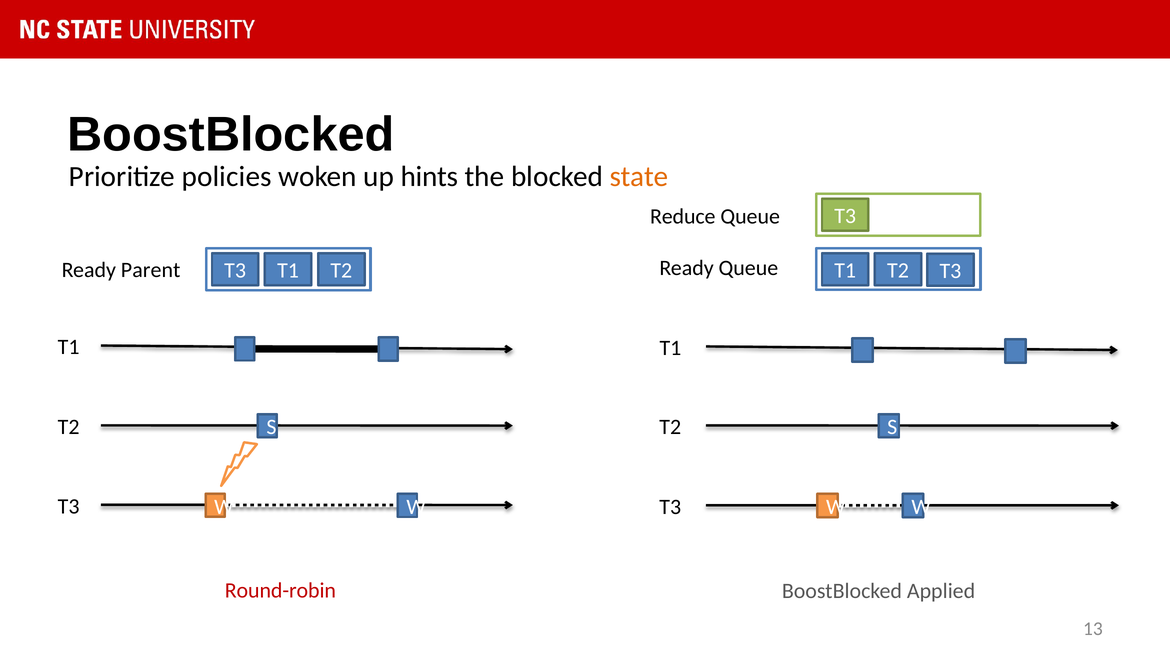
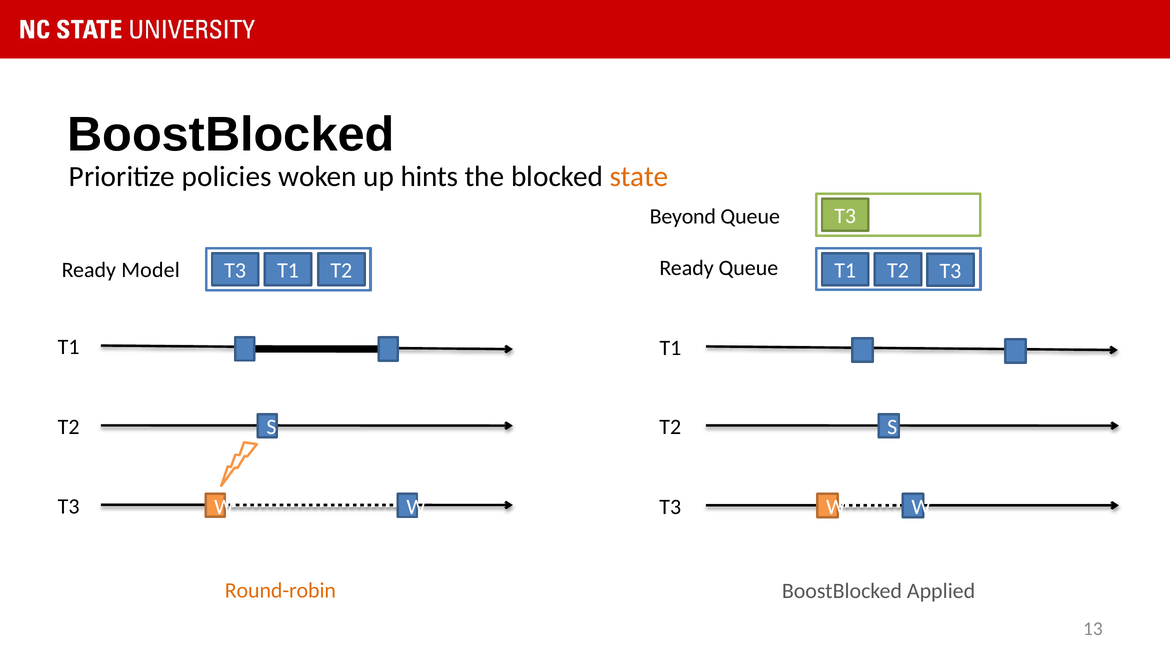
Reduce: Reduce -> Beyond
Parent: Parent -> Model
Round-robin colour: red -> orange
